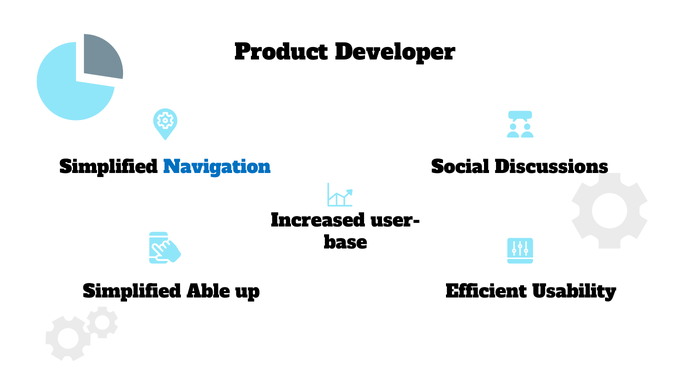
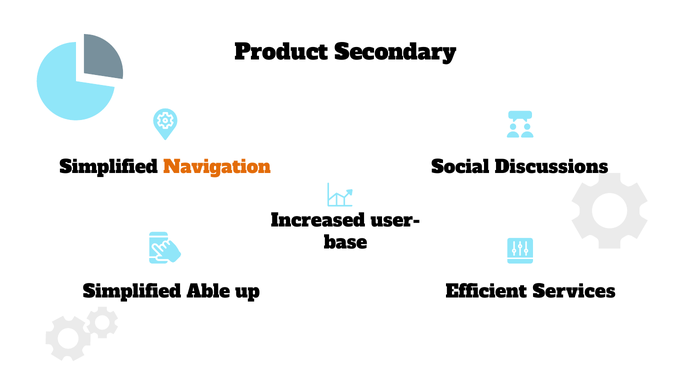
Developer: Developer -> Secondary
Navigation colour: blue -> orange
Usability: Usability -> Services
